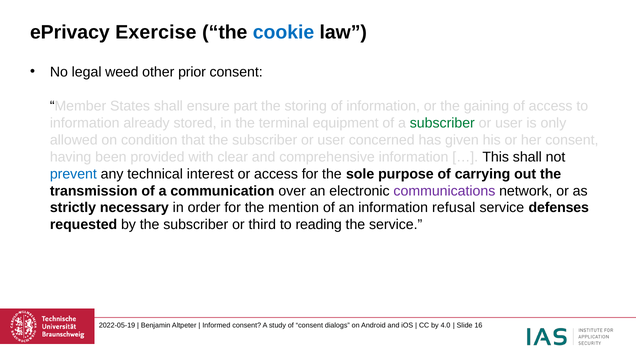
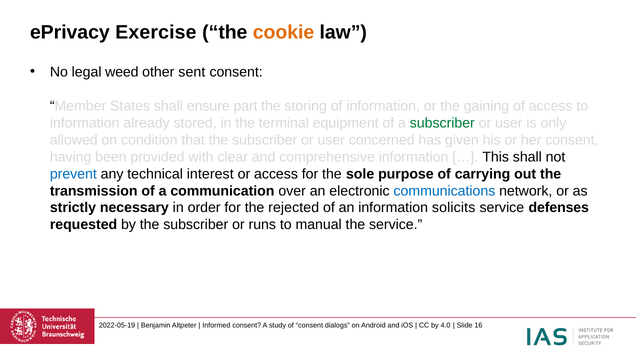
cookie colour: blue -> orange
prior: prior -> sent
communications colour: purple -> blue
mention: mention -> rejected
refusal: refusal -> solicits
third: third -> runs
reading: reading -> manual
